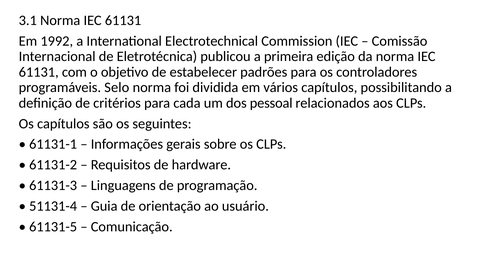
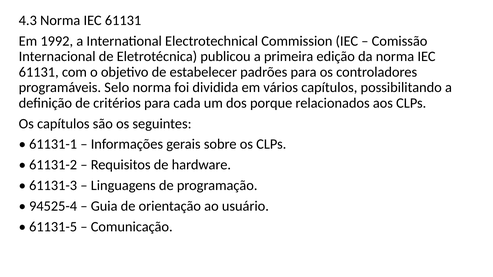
3.1: 3.1 -> 4.3
pessoal: pessoal -> porque
51131-4: 51131-4 -> 94525-4
